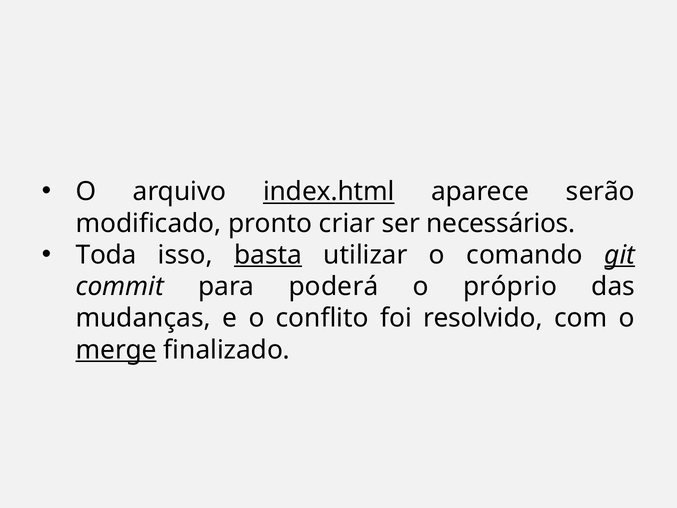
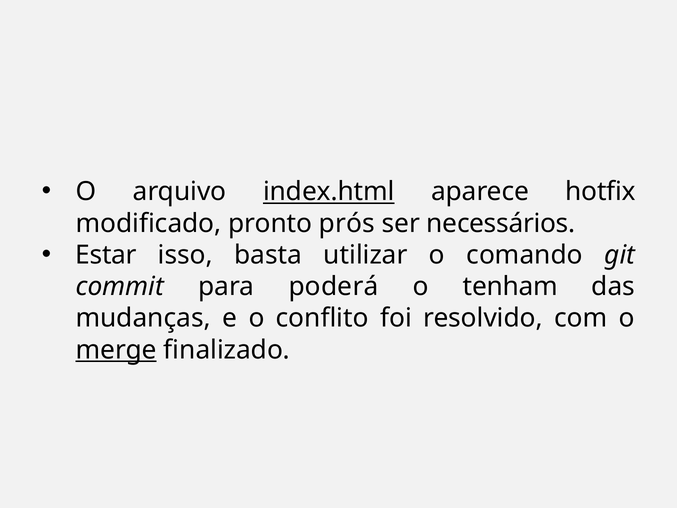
serão: serão -> hotfix
criar: criar -> prós
Toda: Toda -> Estar
basta underline: present -> none
git underline: present -> none
próprio: próprio -> tenham
